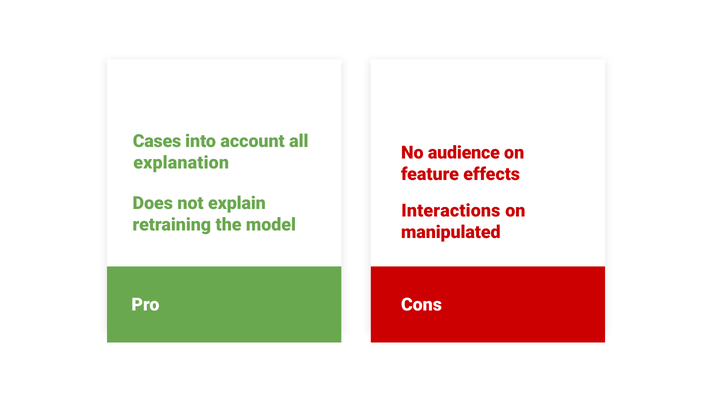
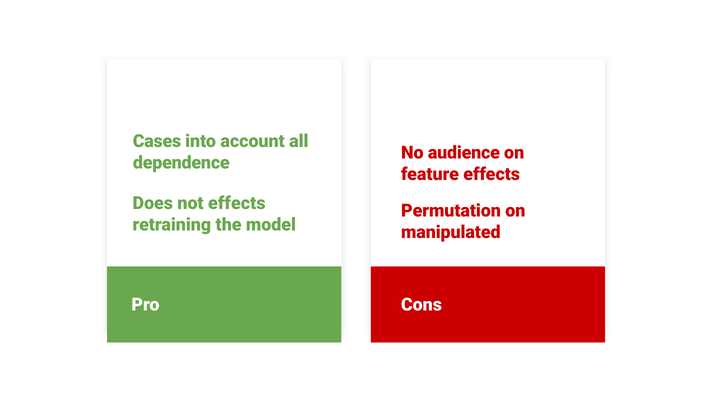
explanation: explanation -> dependence
not explain: explain -> effects
Interactions: Interactions -> Permutation
